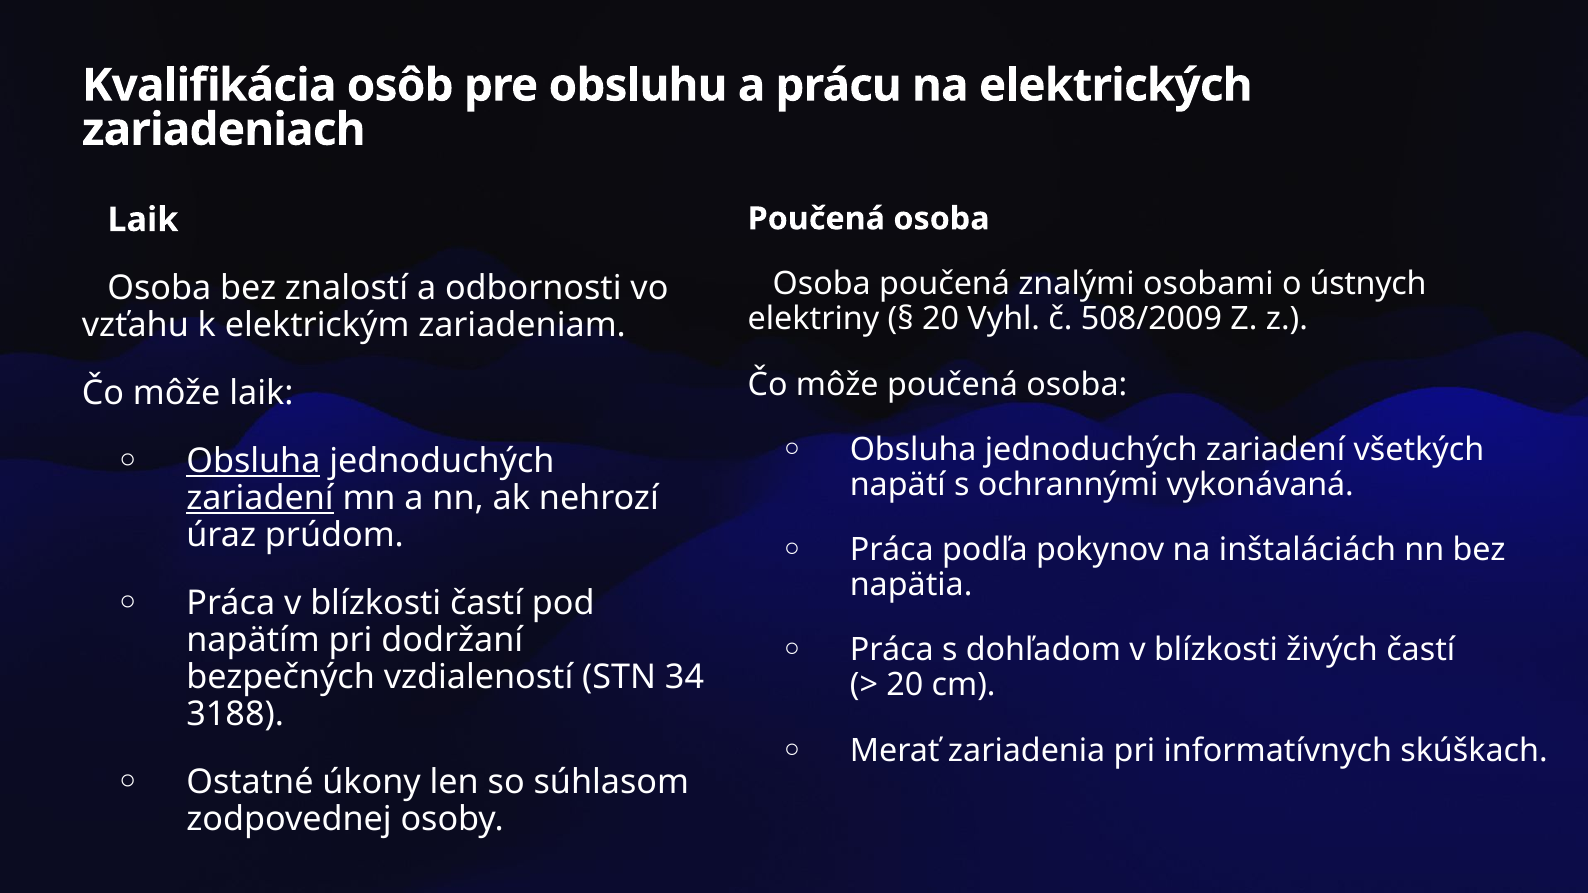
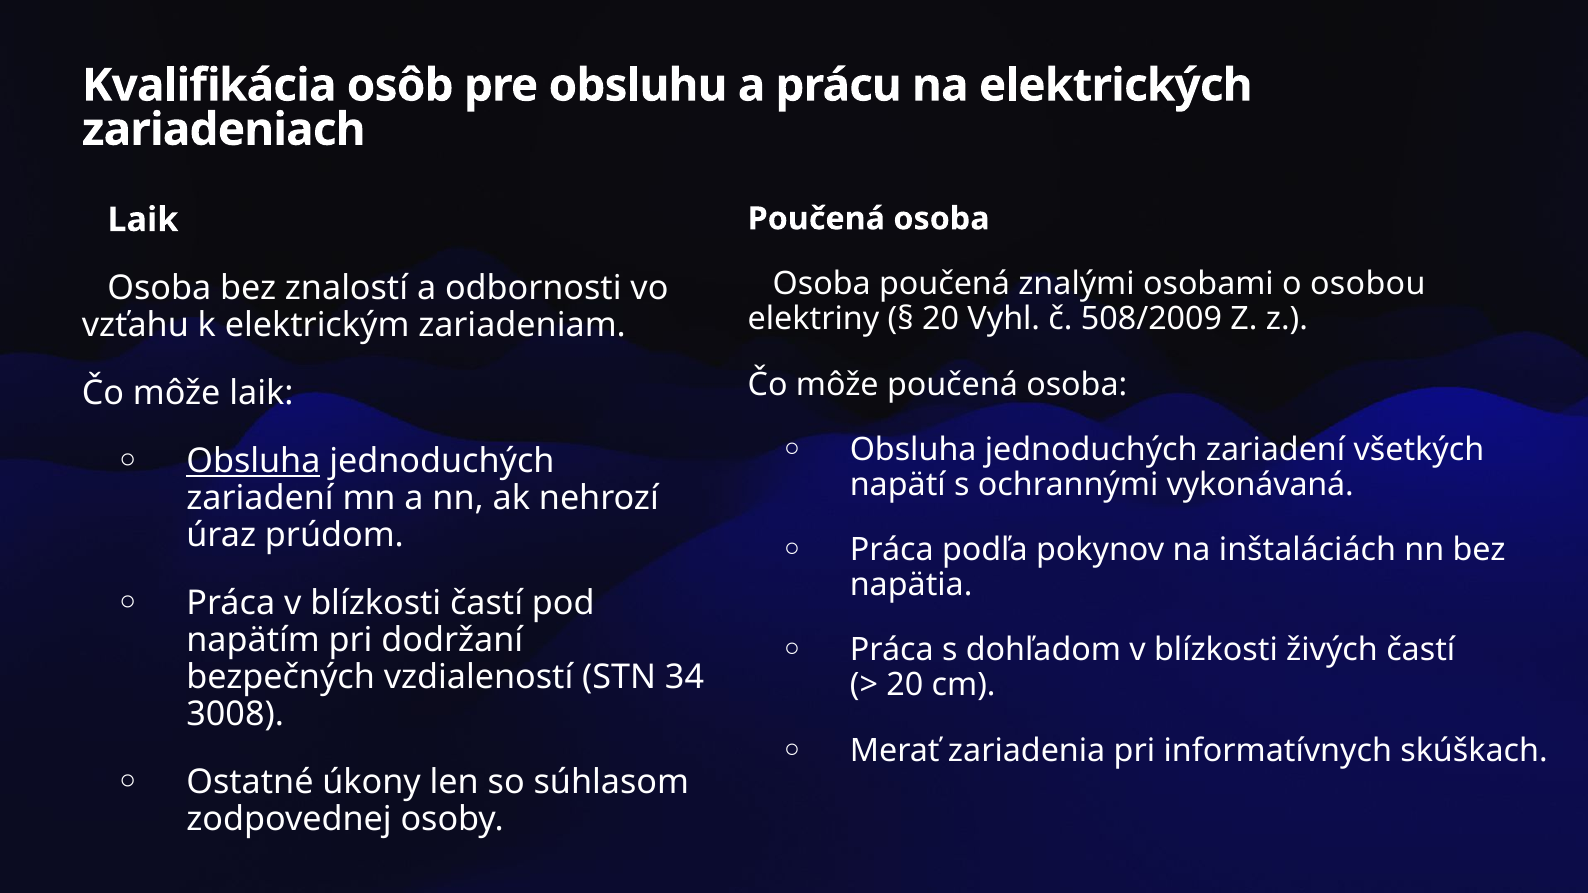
ústnych: ústnych -> osobou
zariadení at (260, 499) underline: present -> none
3188: 3188 -> 3008
